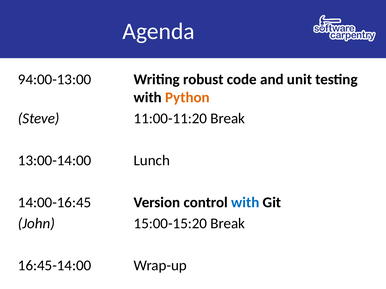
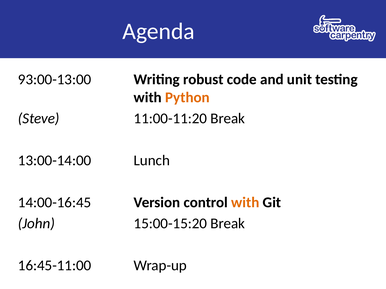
94:00-13:00: 94:00-13:00 -> 93:00-13:00
with at (245, 203) colour: blue -> orange
16:45-14:00: 16:45-14:00 -> 16:45-11:00
